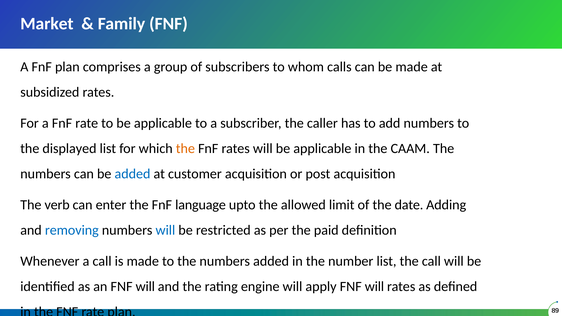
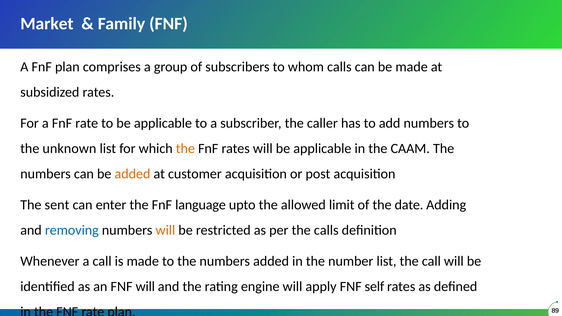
displayed: displayed -> unknown
added at (132, 174) colour: blue -> orange
verb: verb -> sent
will at (165, 230) colour: blue -> orange
the paid: paid -> calls
apply FNF will: will -> self
